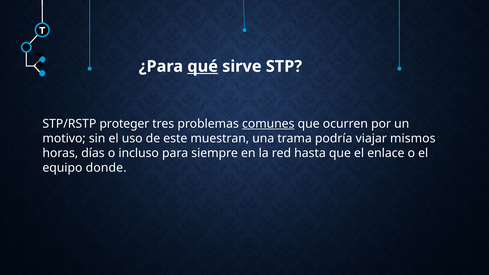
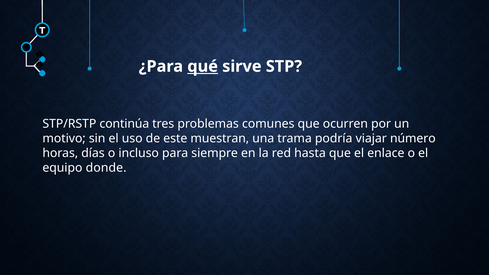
proteger: proteger -> continúa
comunes underline: present -> none
mismos: mismos -> número
